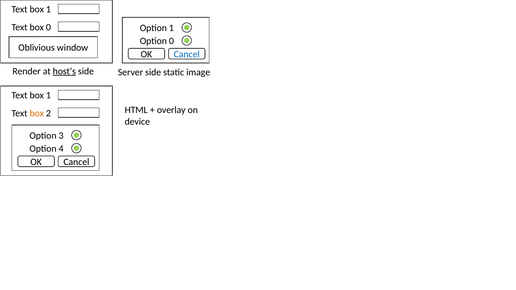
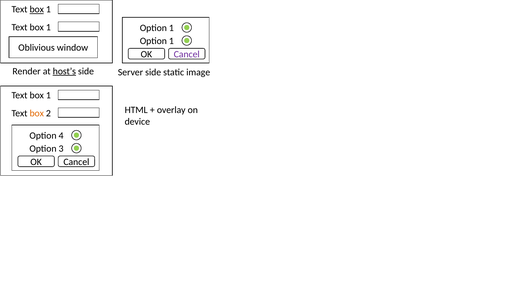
box at (37, 9) underline: none -> present
0 at (48, 27): 0 -> 1
0 at (171, 41): 0 -> 1
Cancel at (187, 54) colour: blue -> purple
3: 3 -> 4
4: 4 -> 3
